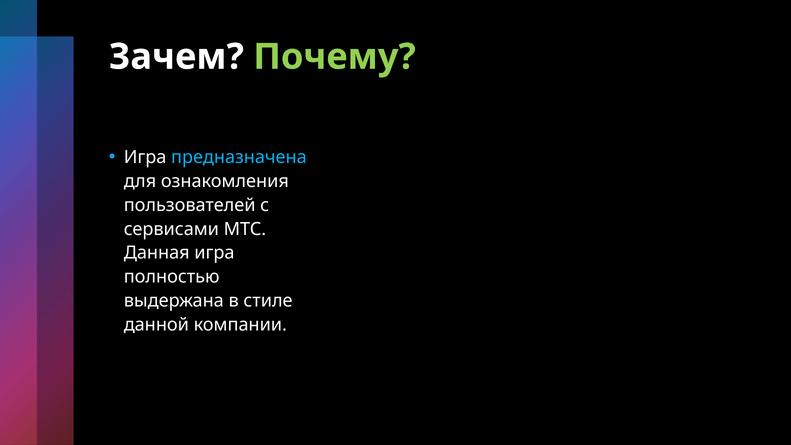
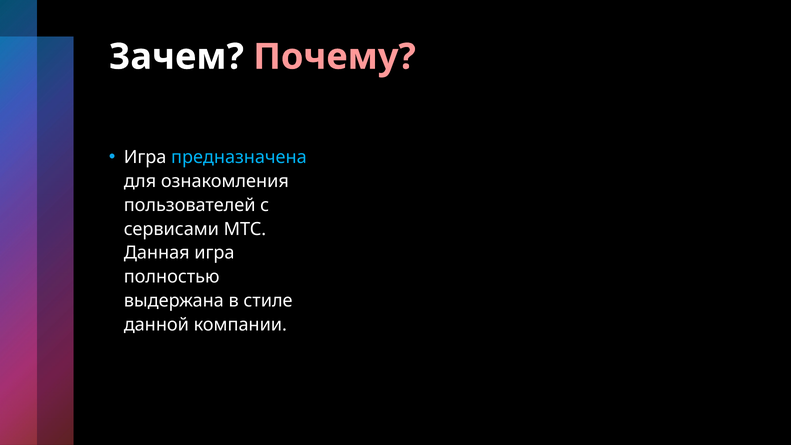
Почему colour: light green -> pink
